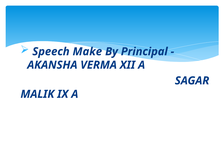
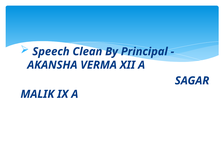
Make: Make -> Clean
